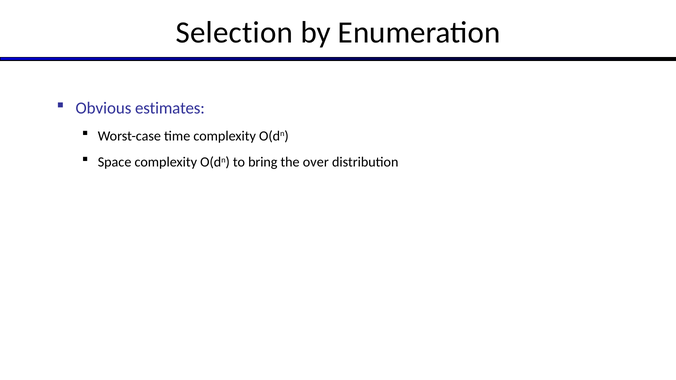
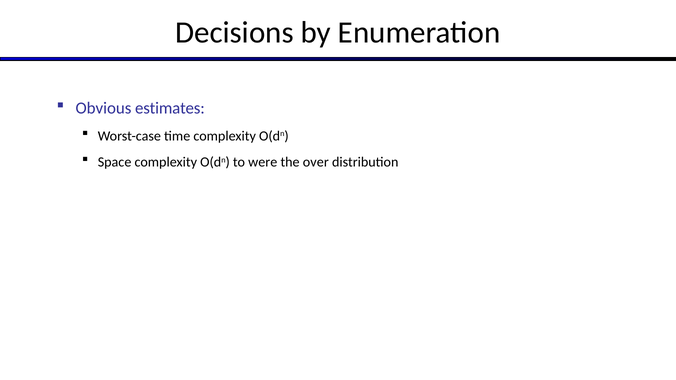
Selection: Selection -> Decisions
bring: bring -> were
